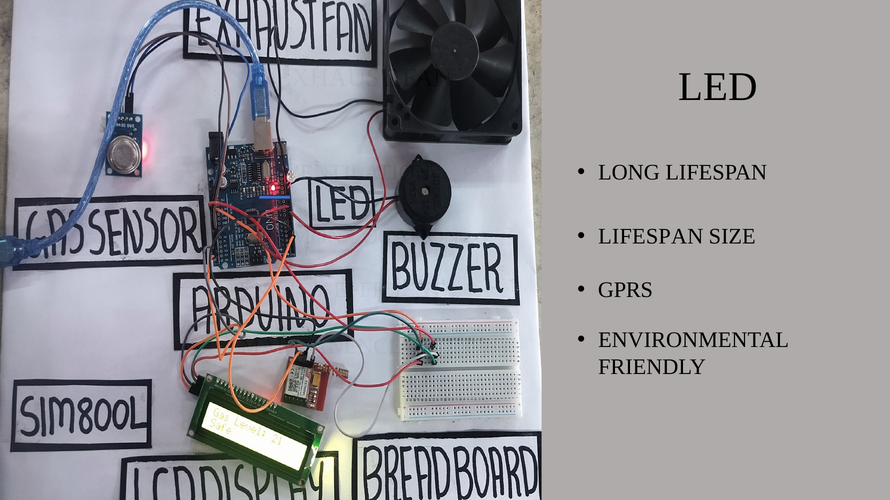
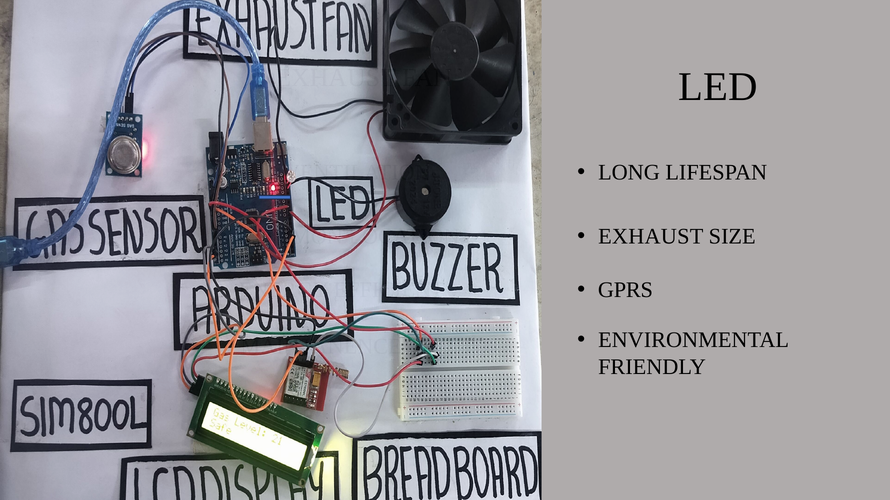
LIFESPAN at (651, 237): LIFESPAN -> EXHAUST
